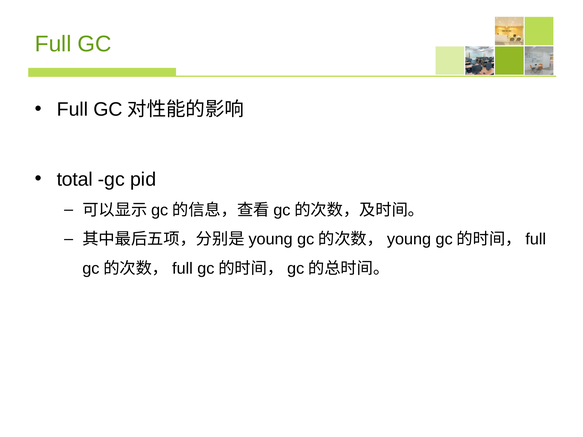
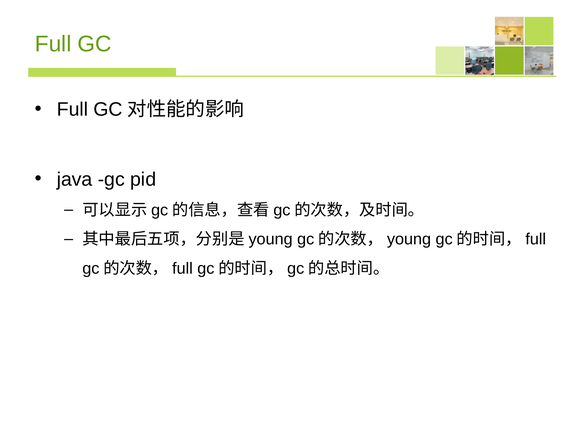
total: total -> java
